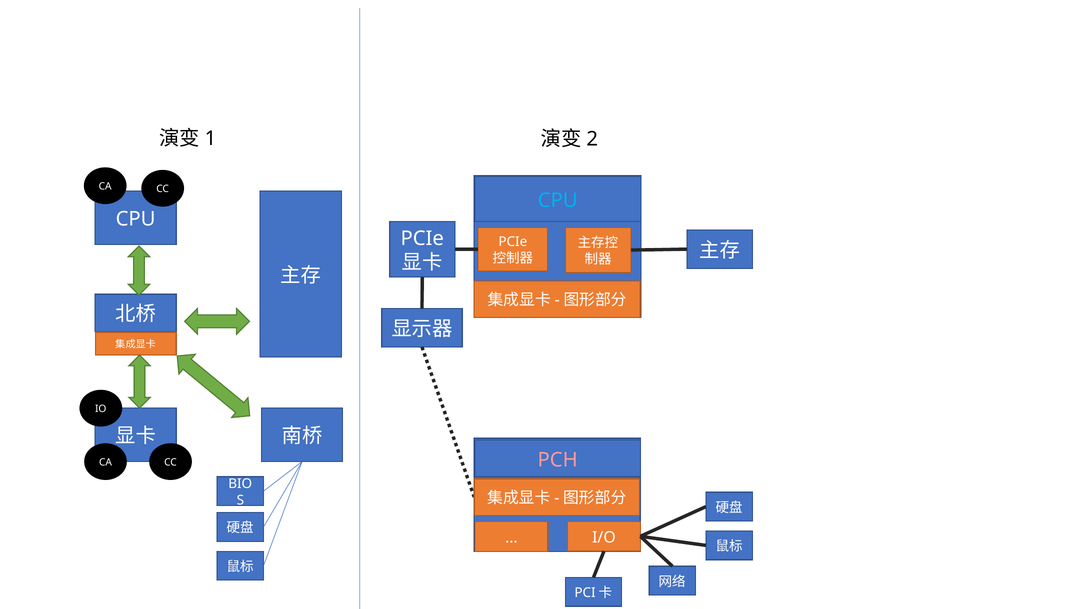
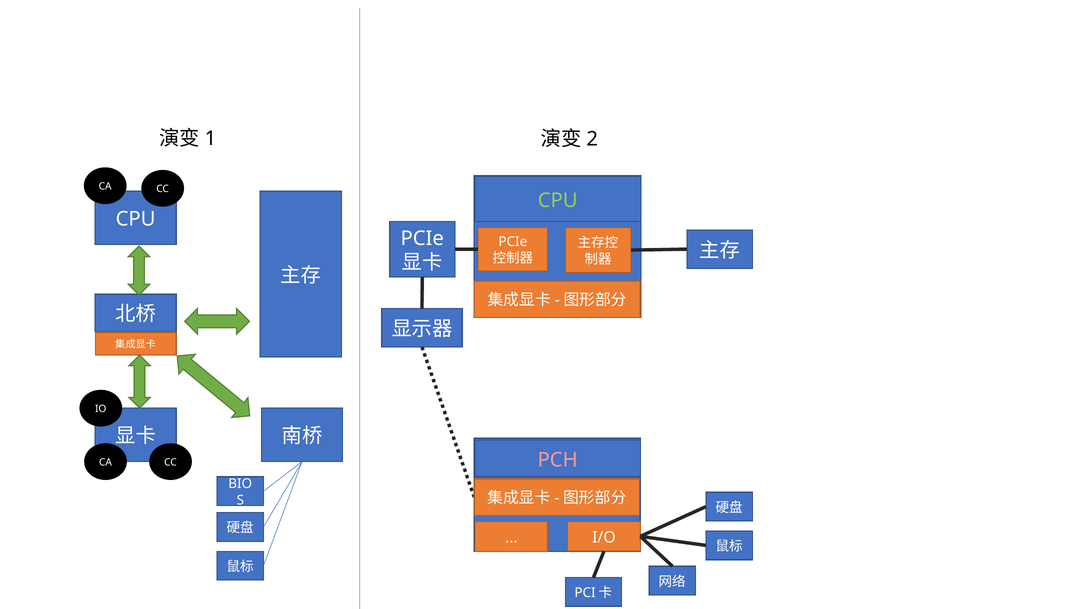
CPU at (558, 200) colour: light blue -> light green
